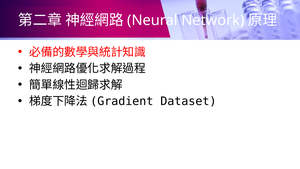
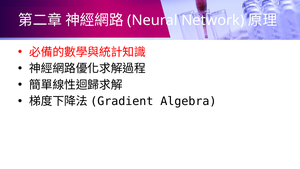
Dataset: Dataset -> Algebra
